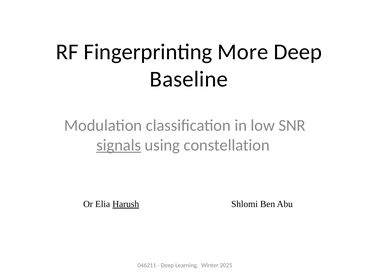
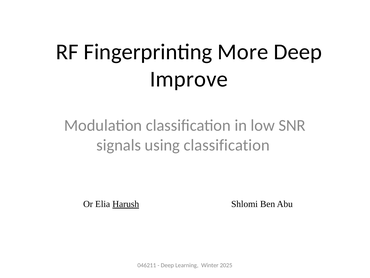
Baseline: Baseline -> Improve
signals underline: present -> none
using constellation: constellation -> classification
